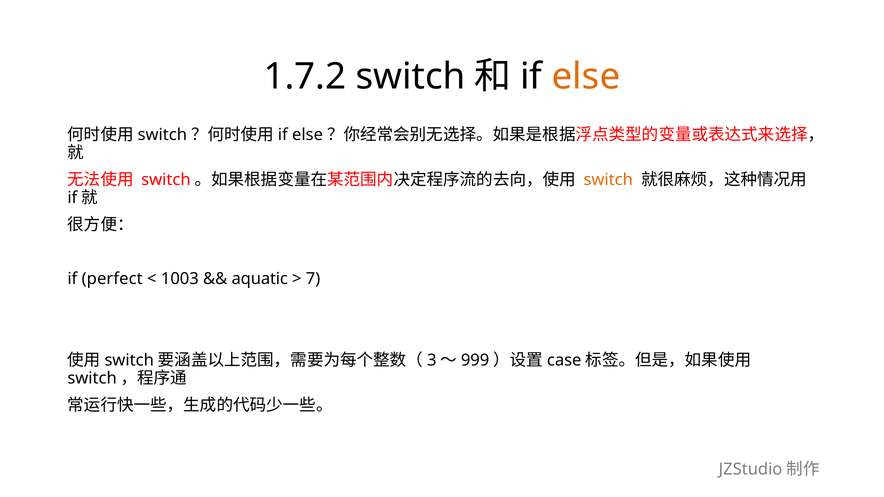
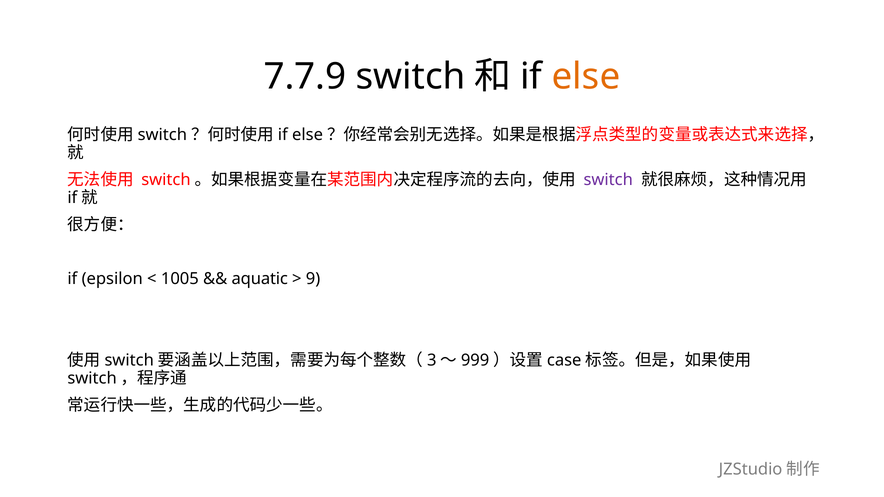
1.7.2: 1.7.2 -> 7.7.9
switch at (608, 180) colour: orange -> purple
perfect: perfect -> epsilon
1003: 1003 -> 1005
7: 7 -> 9
